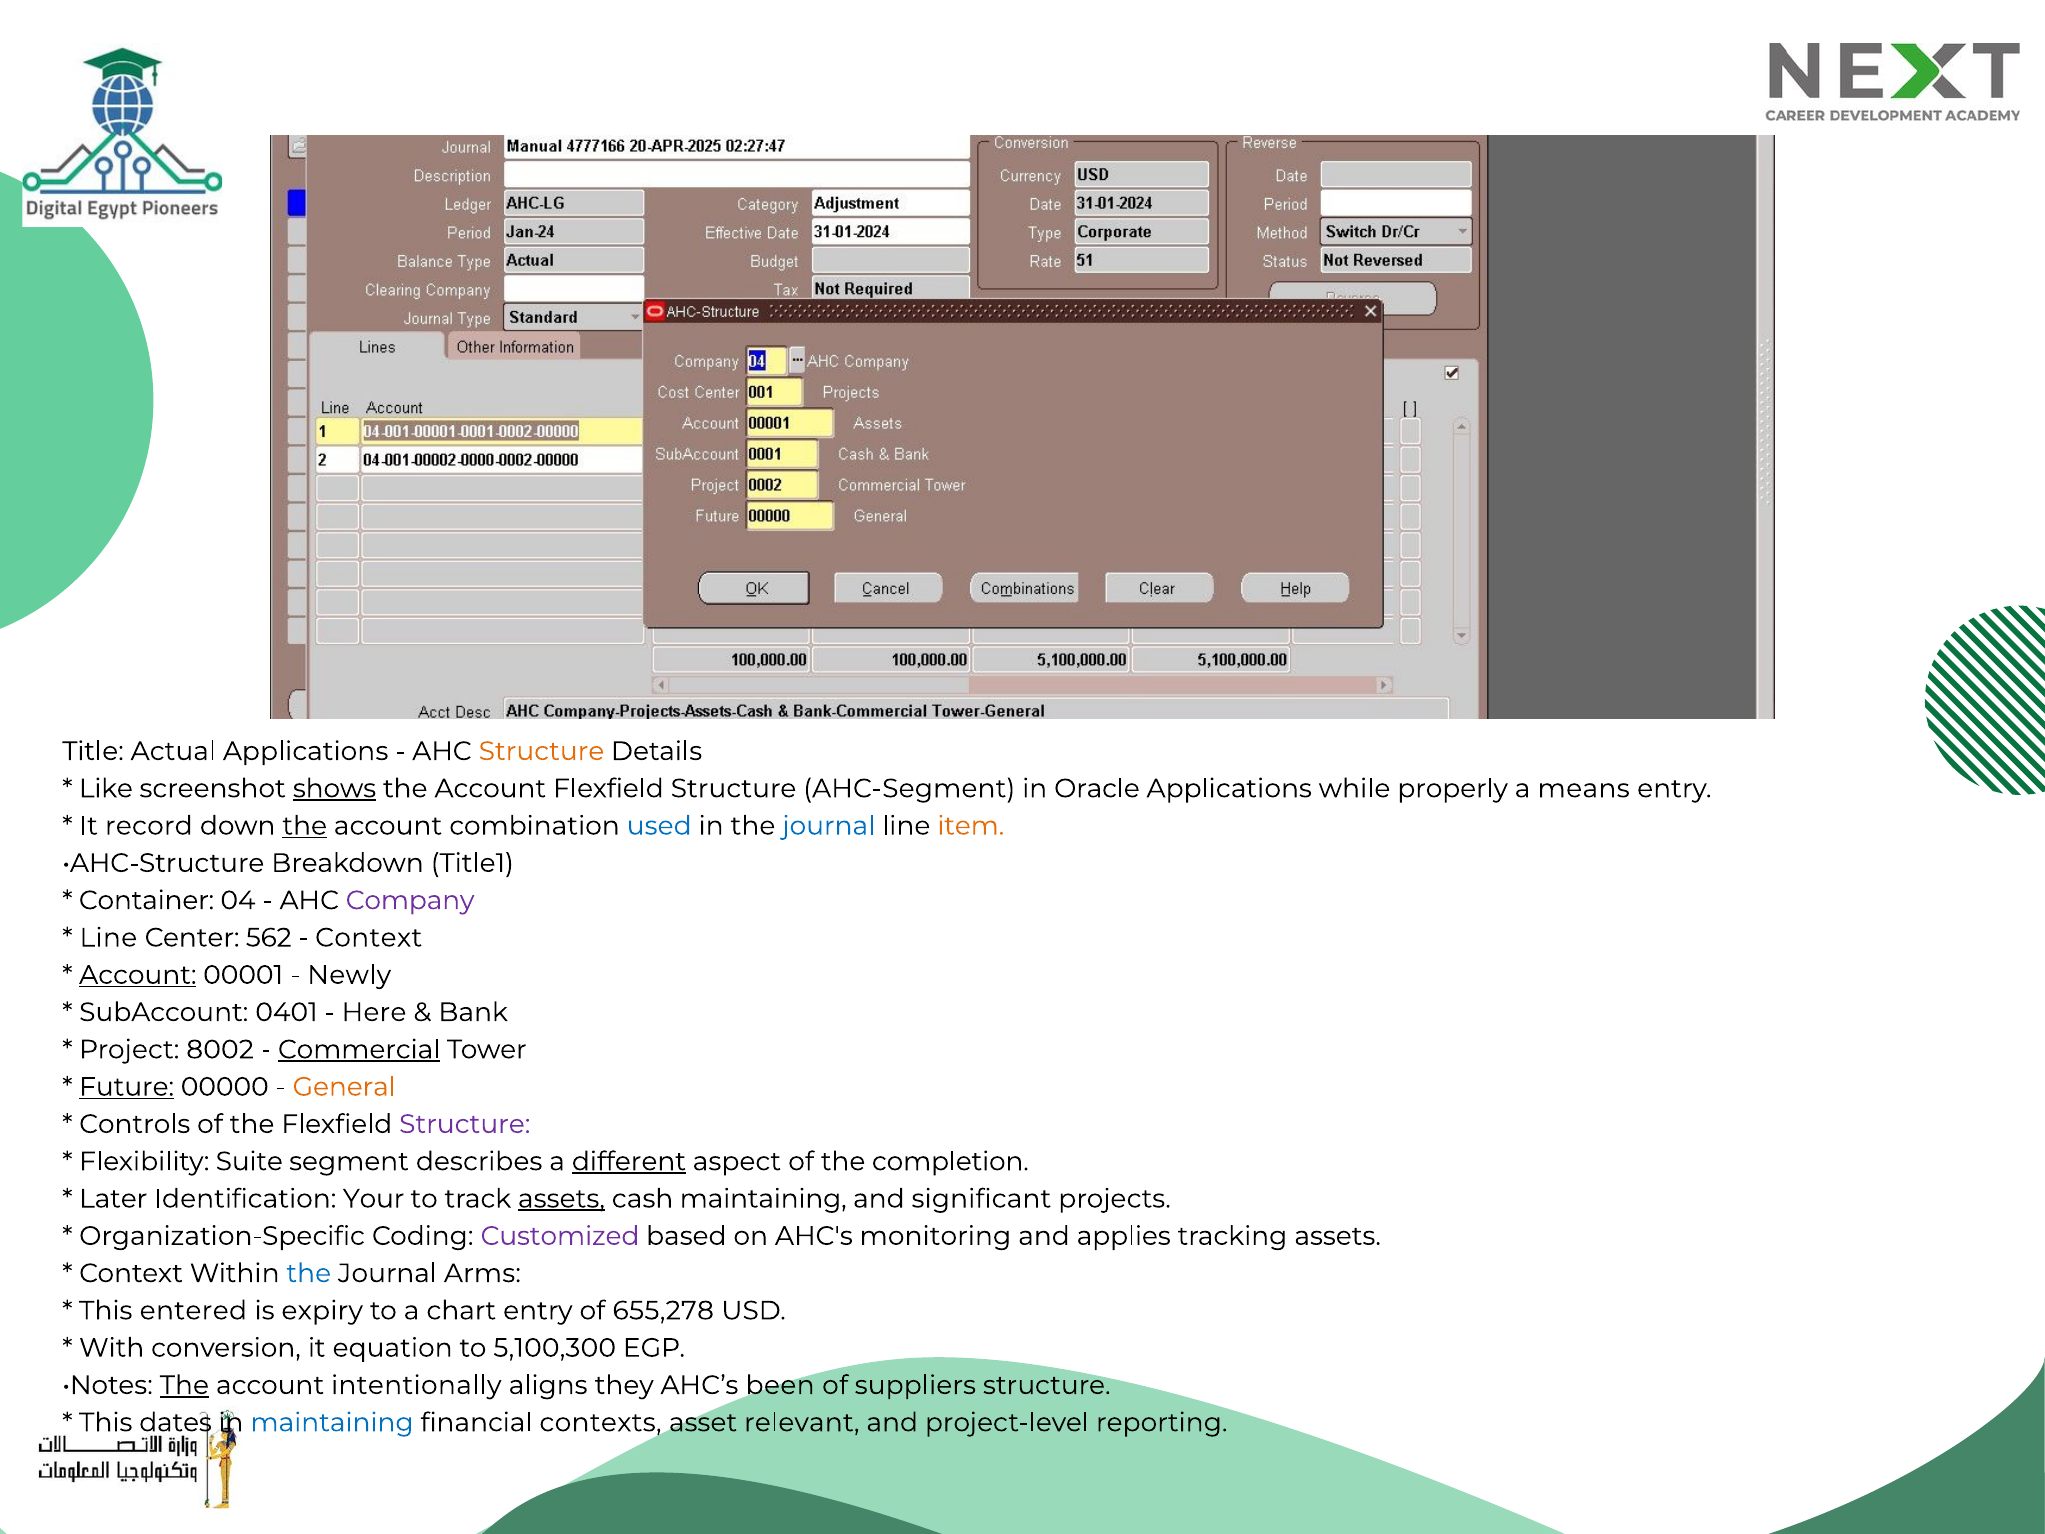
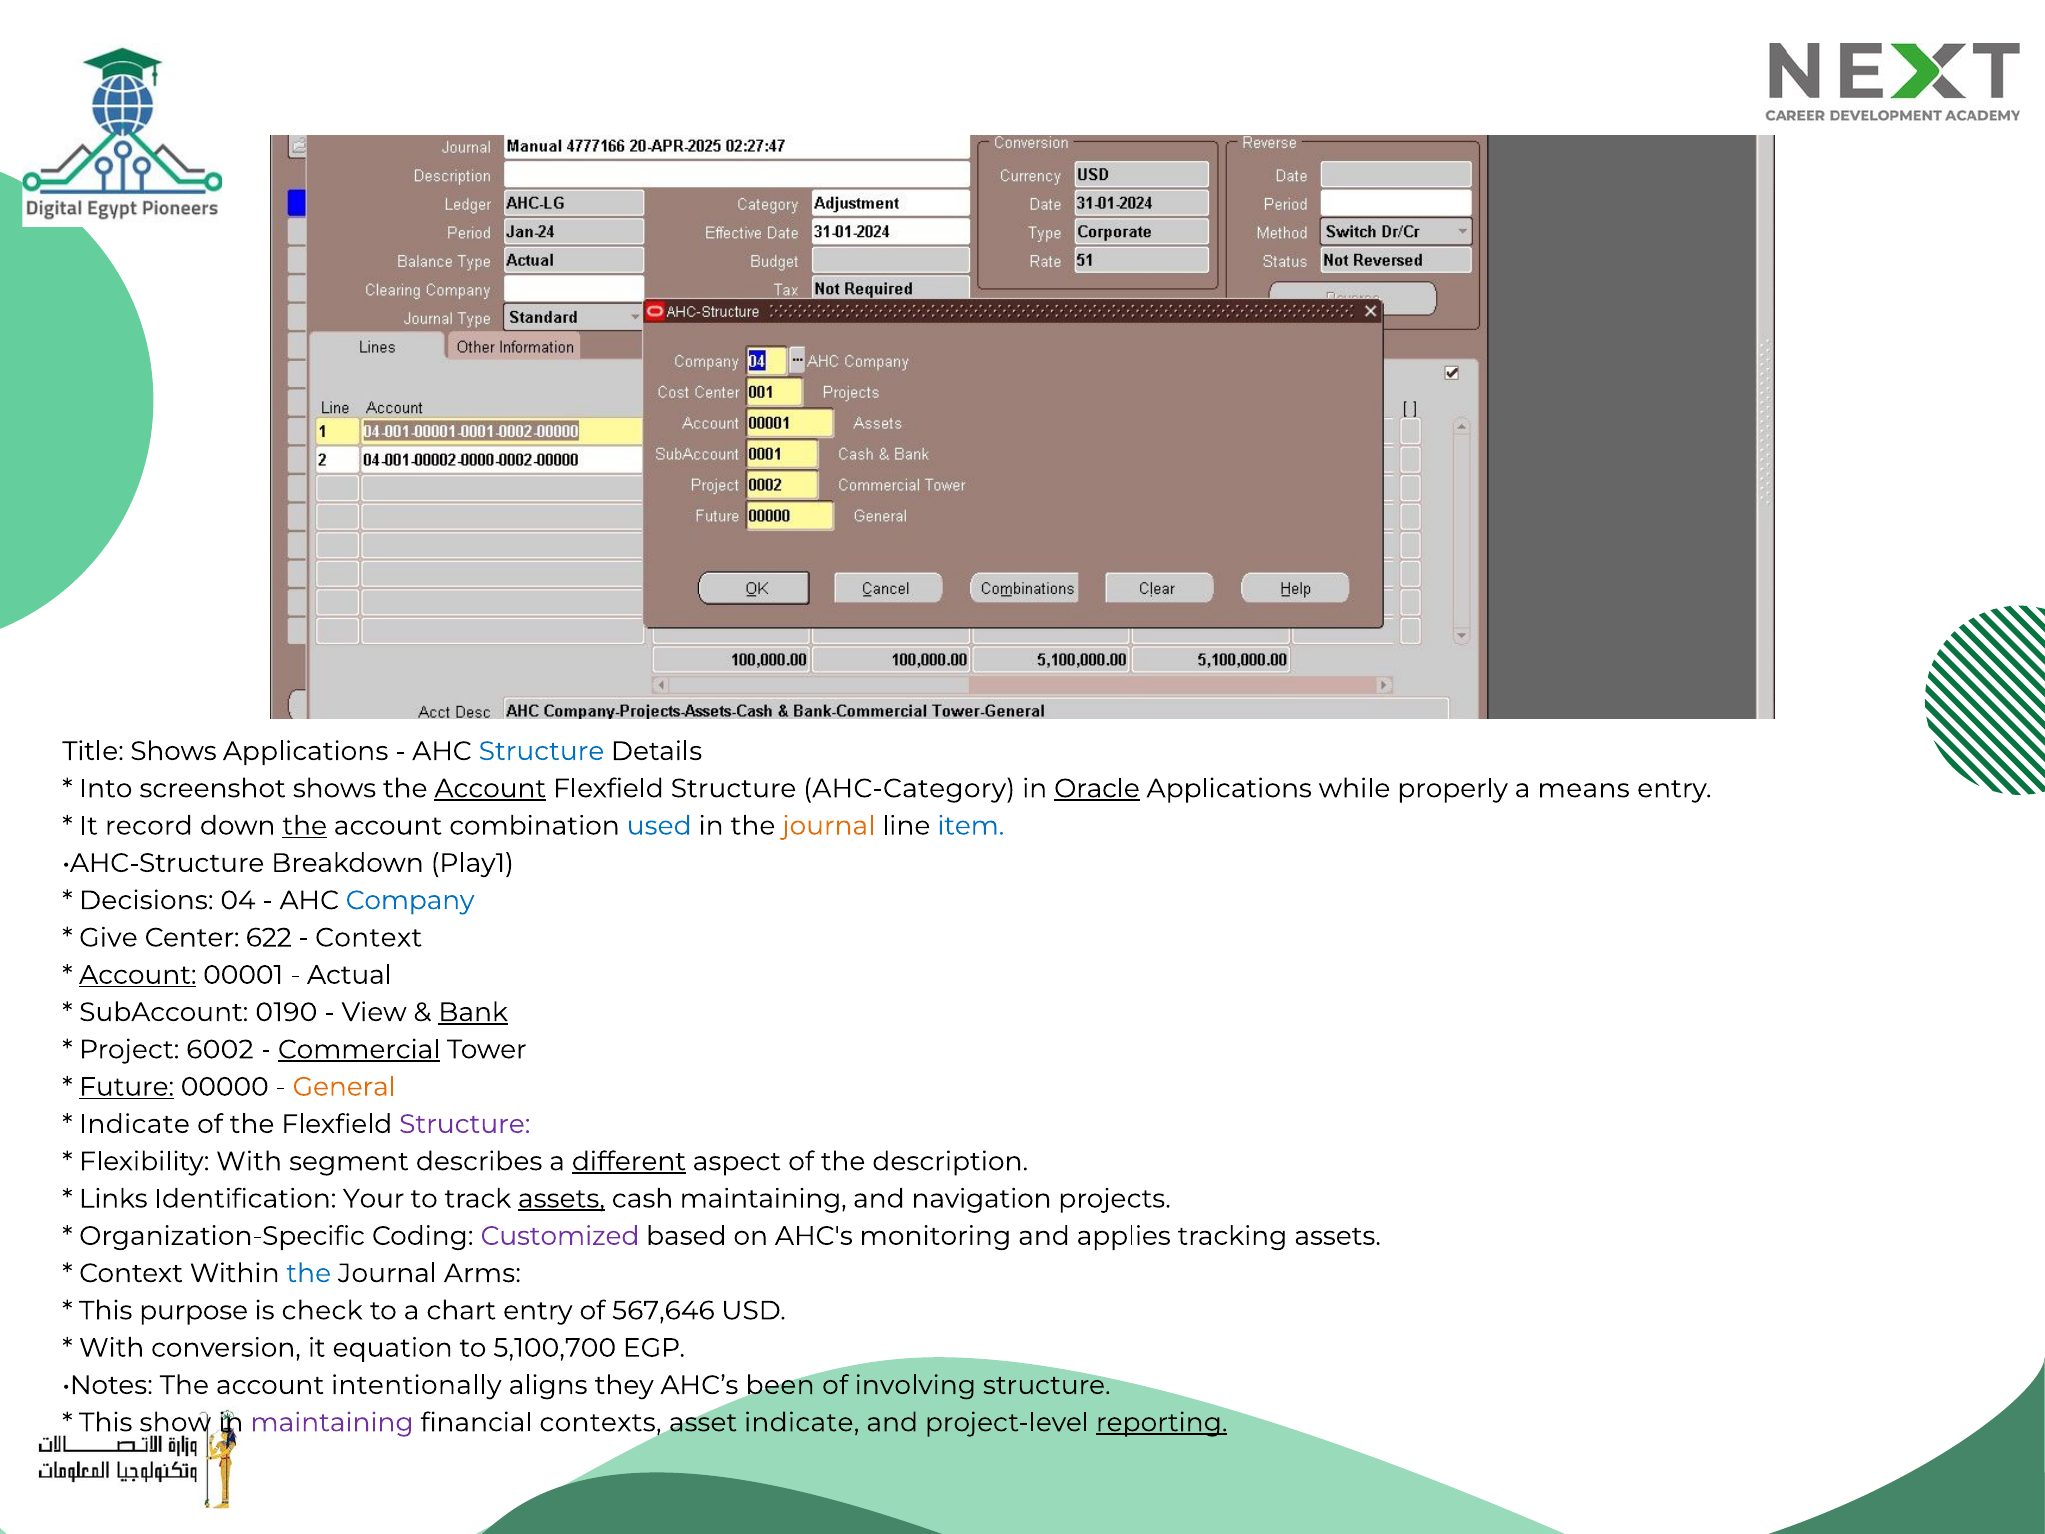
Title Actual: Actual -> Shows
Structure at (541, 751) colour: orange -> blue
Like: Like -> Into
shows at (335, 788) underline: present -> none
Account at (490, 788) underline: none -> present
AHC-Segment: AHC-Segment -> AHC-Category
Oracle underline: none -> present
journal at (829, 826) colour: blue -> orange
item colour: orange -> blue
Title1: Title1 -> Play1
Container: Container -> Decisions
Company colour: purple -> blue
Line at (108, 938): Line -> Give
562: 562 -> 622
Newly: Newly -> Actual
0401: 0401 -> 0190
Here: Here -> View
Bank underline: none -> present
8002: 8002 -> 6002
Controls at (135, 1124): Controls -> Indicate
Flexibility Suite: Suite -> With
completion: completion -> description
Later: Later -> Links
significant: significant -> navigation
entered: entered -> purpose
expiry: expiry -> check
655,278: 655,278 -> 567,646
5,100,300: 5,100,300 -> 5,100,700
The at (184, 1385) underline: present -> none
suppliers: suppliers -> involving
dates: dates -> show
maintaining at (332, 1422) colour: blue -> purple
asset relevant: relevant -> indicate
reporting underline: none -> present
